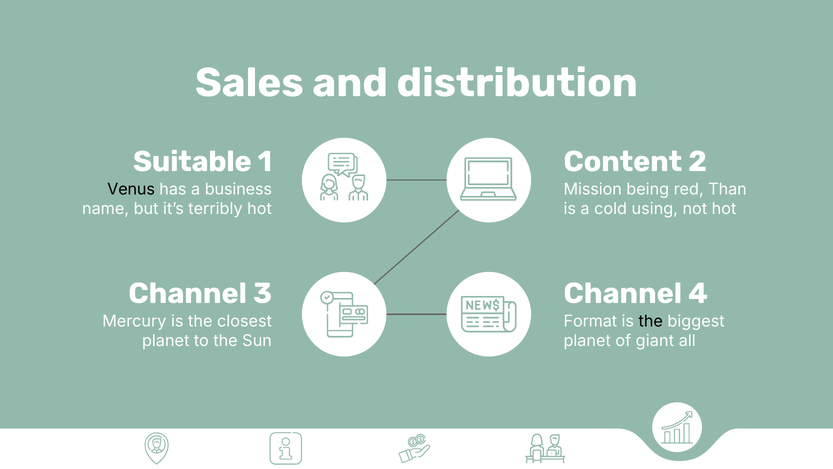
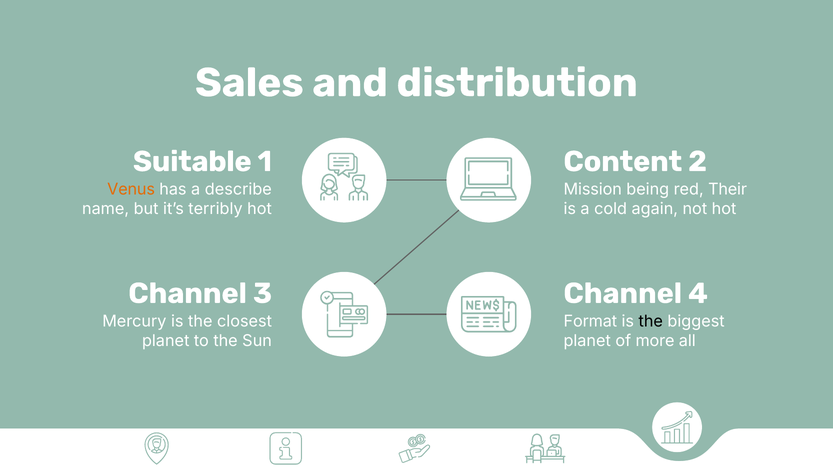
Venus colour: black -> orange
business: business -> describe
Than: Than -> Their
using: using -> again
giant: giant -> more
